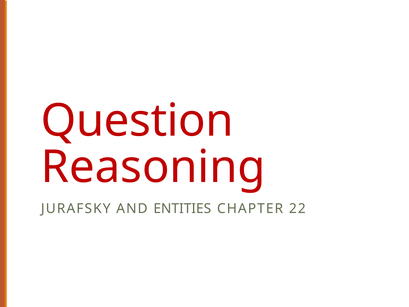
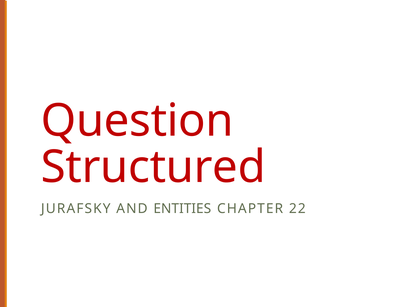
Reasoning: Reasoning -> Structured
